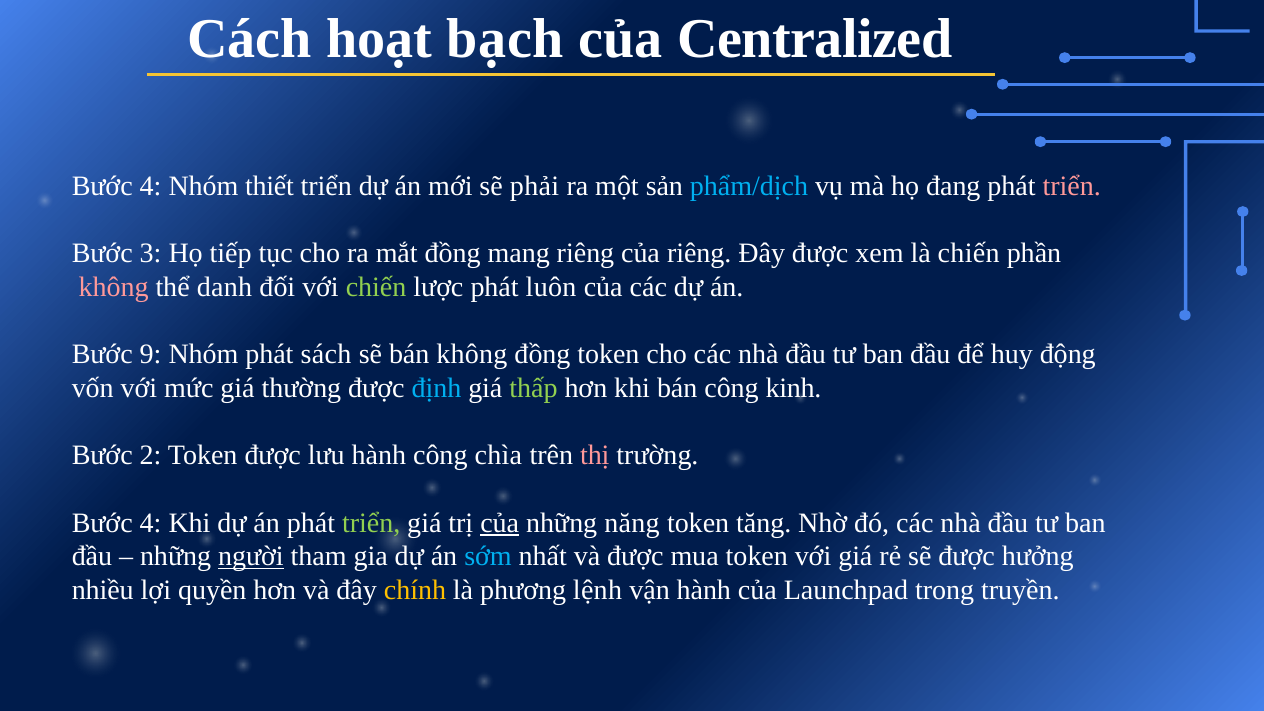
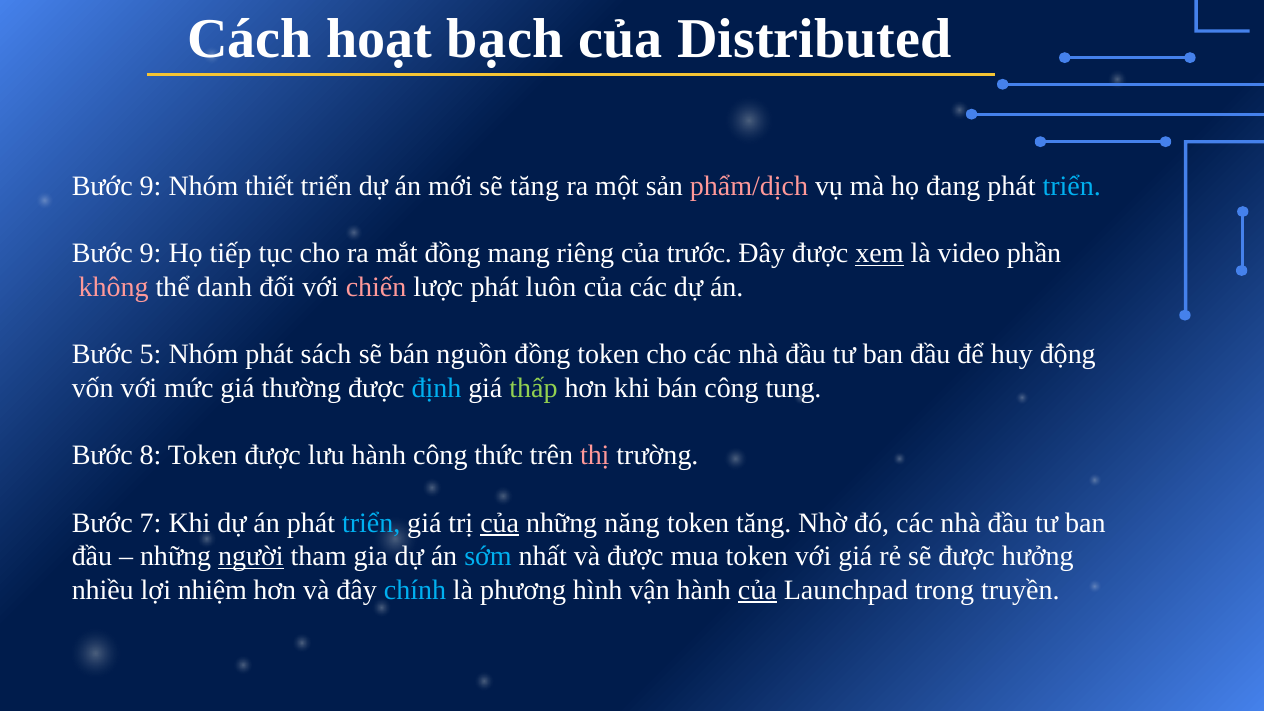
Centralized: Centralized -> Distributed
4 at (151, 186): 4 -> 9
sẽ phải: phải -> tăng
phẩm/dịch colour: light blue -> pink
triển at (1072, 186) colour: pink -> light blue
3 at (151, 253): 3 -> 9
của riêng: riêng -> trước
xem underline: none -> present
là chiến: chiến -> video
chiến at (376, 287) colour: light green -> pink
9: 9 -> 5
bán không: không -> nguồn
kinh: kinh -> tung
2: 2 -> 8
chìa: chìa -> thức
4 at (151, 523): 4 -> 7
triển at (371, 523) colour: light green -> light blue
quyền: quyền -> nhiệm
chính colour: yellow -> light blue
lệnh: lệnh -> hình
của at (757, 590) underline: none -> present
